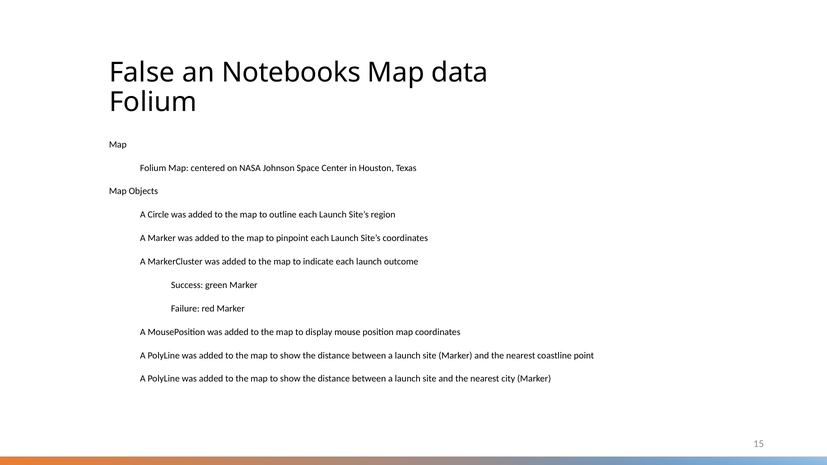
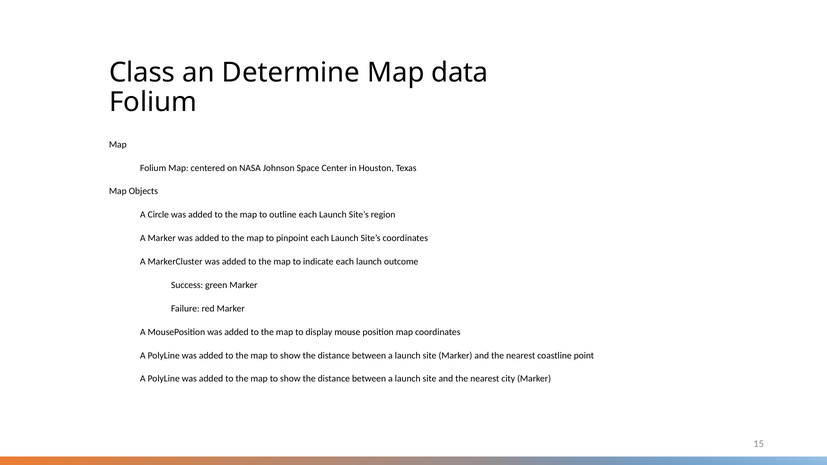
False: False -> Class
Notebooks: Notebooks -> Determine
